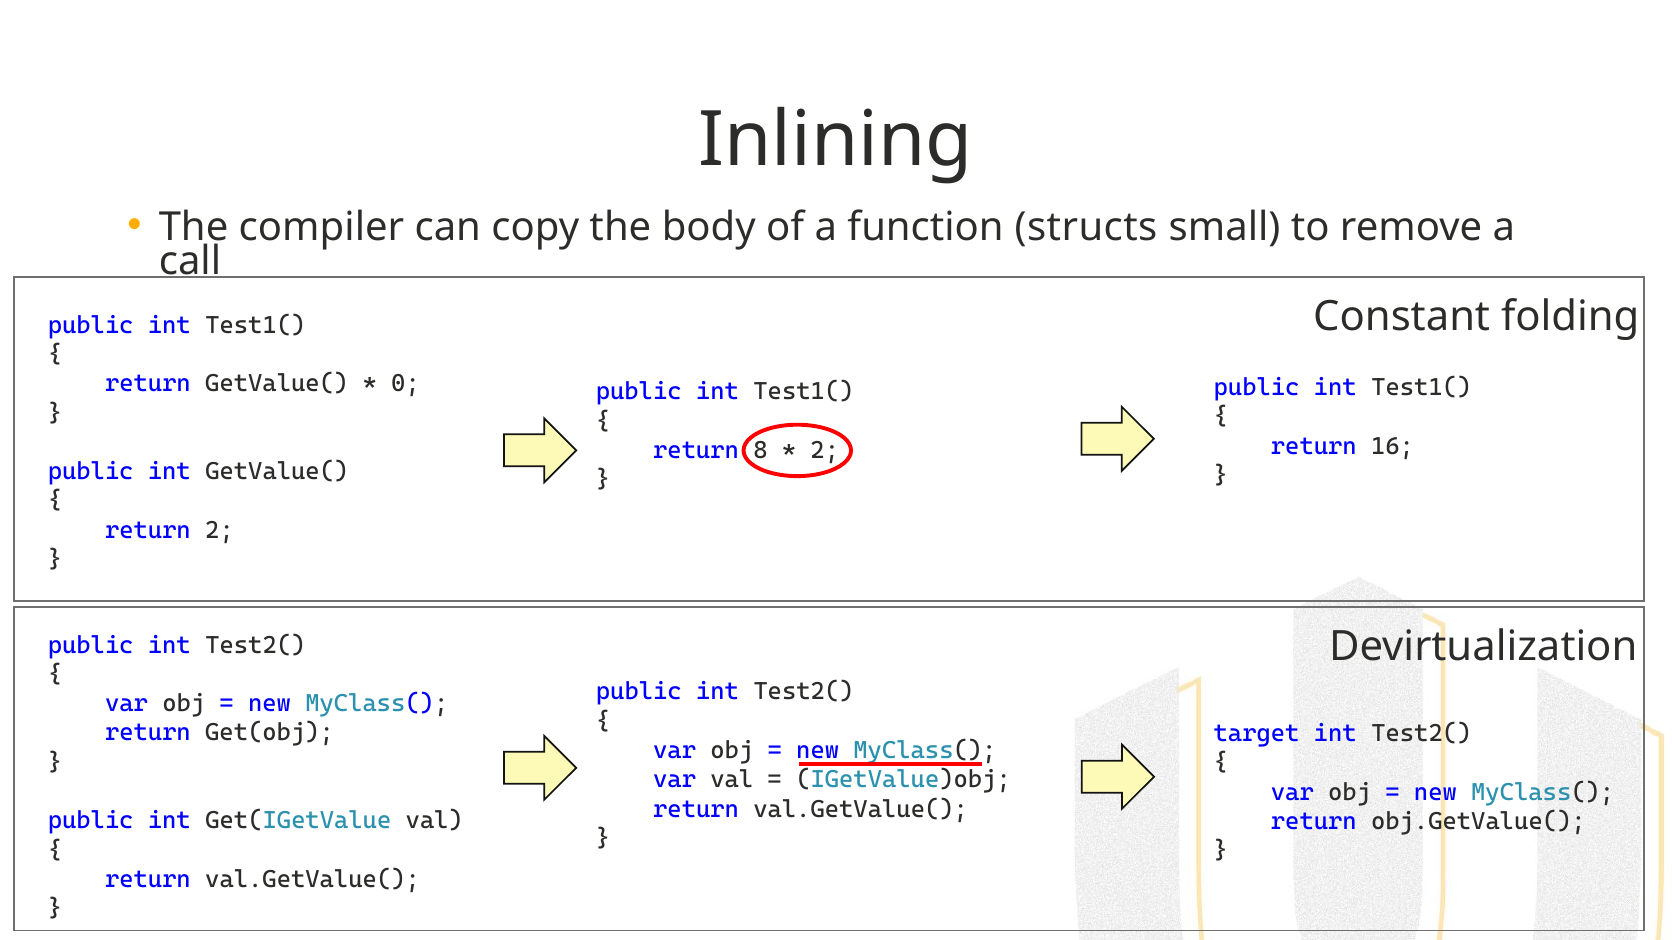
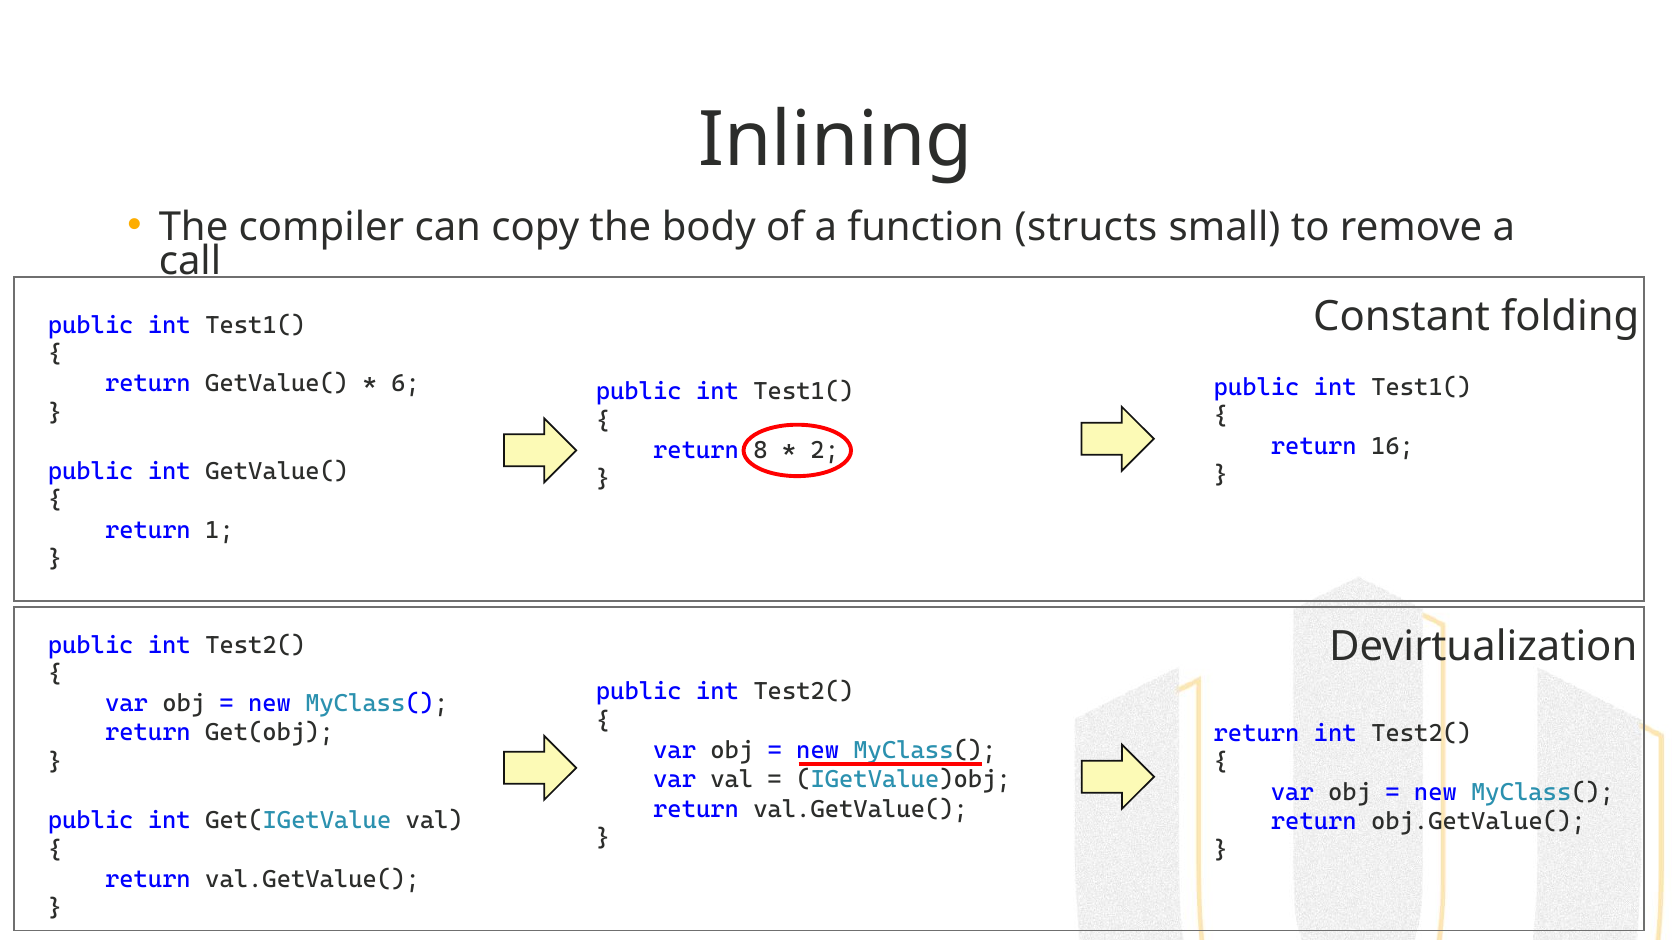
0: 0 -> 6
return 2: 2 -> 1
target at (1257, 734): target -> return
